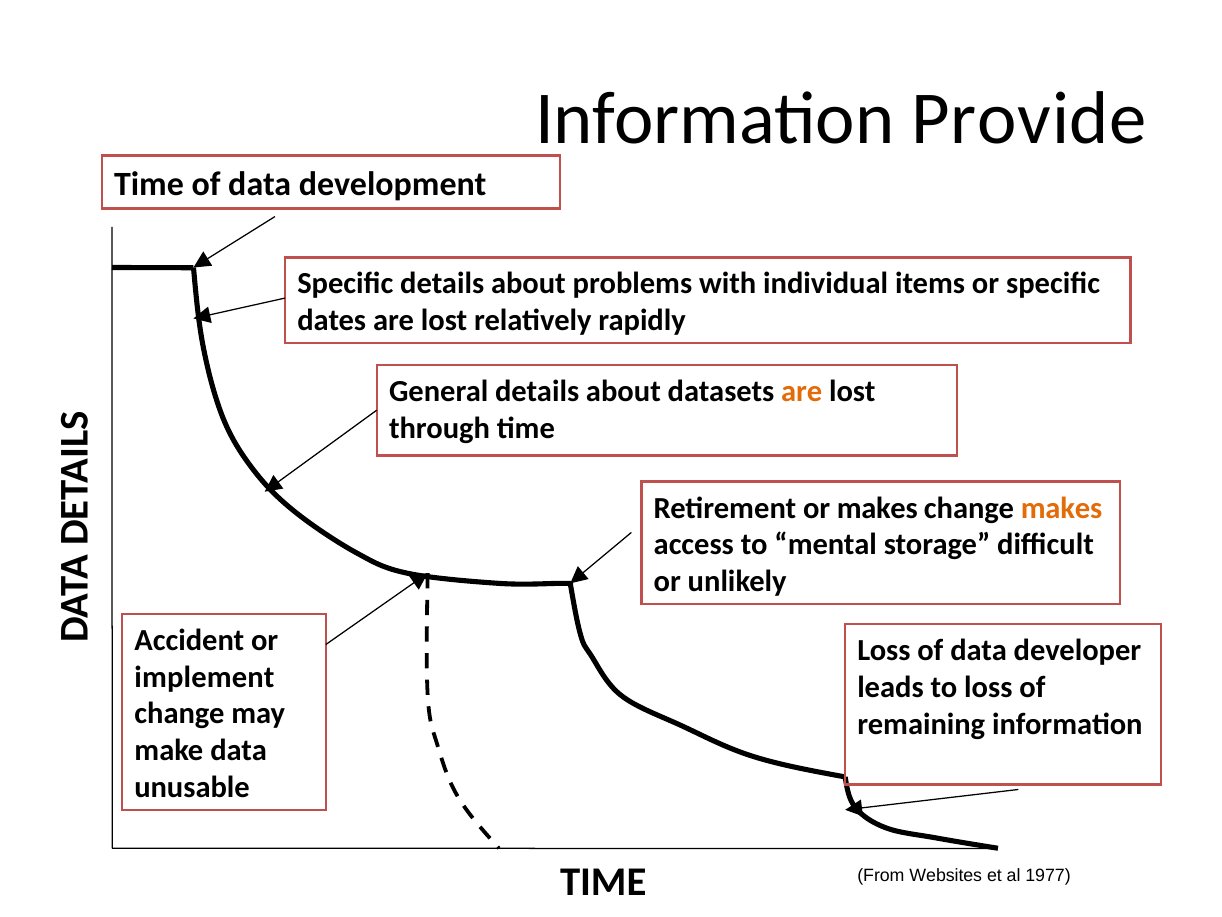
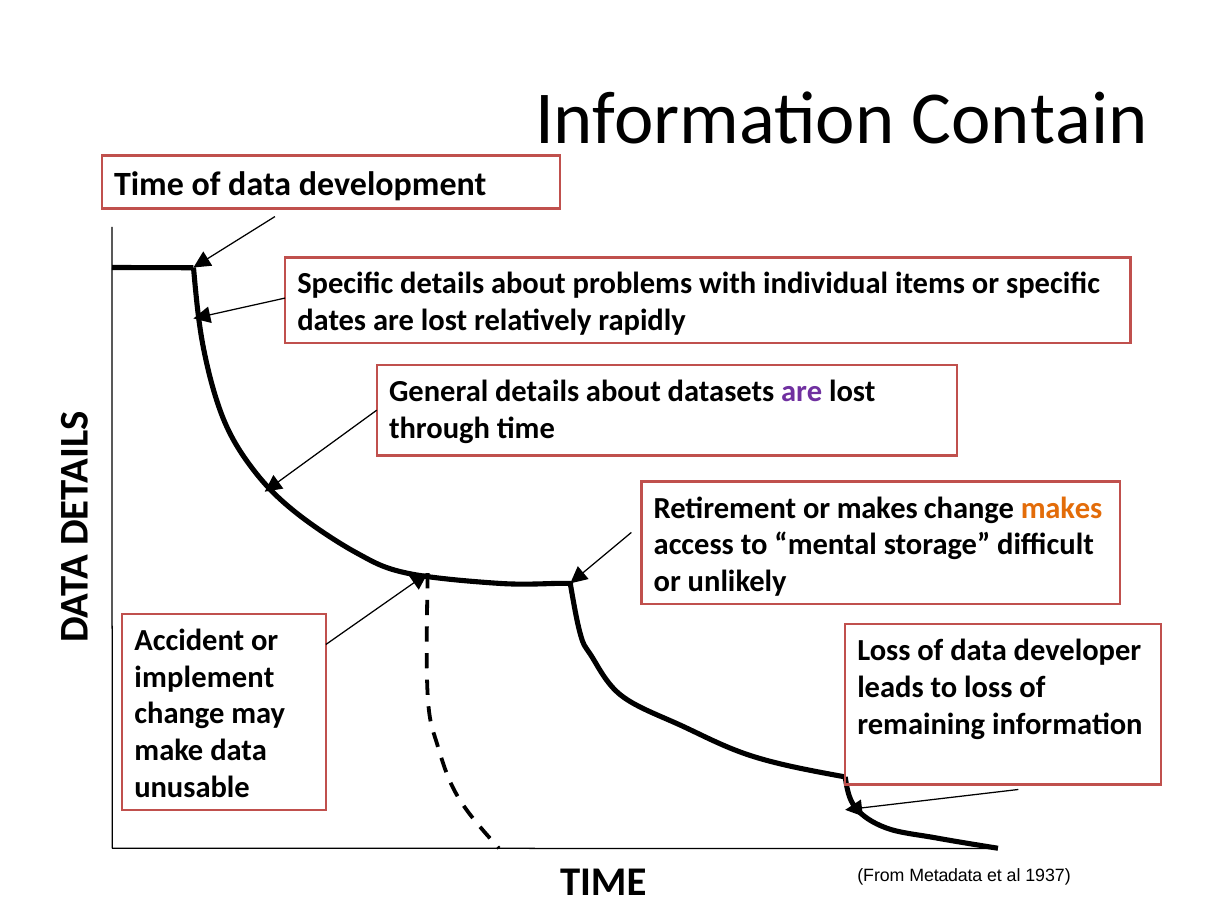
Provide: Provide -> Contain
are at (802, 392) colour: orange -> purple
Websites: Websites -> Metadata
1977: 1977 -> 1937
